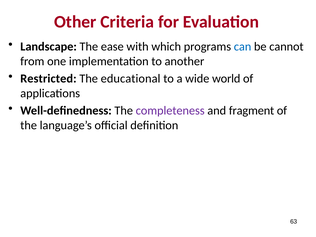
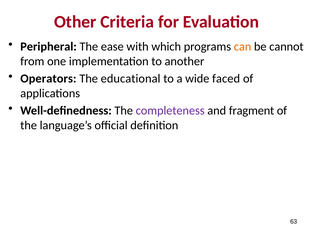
Landscape: Landscape -> Peripheral
can colour: blue -> orange
Restricted: Restricted -> Operators
world: world -> faced
